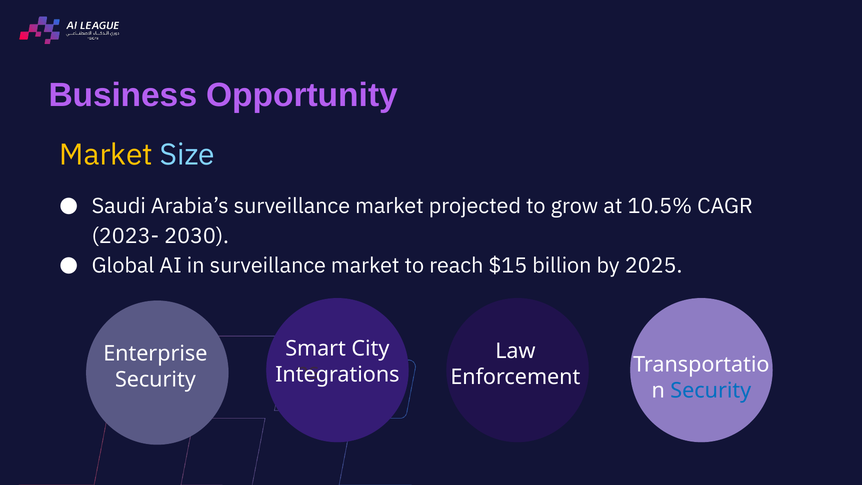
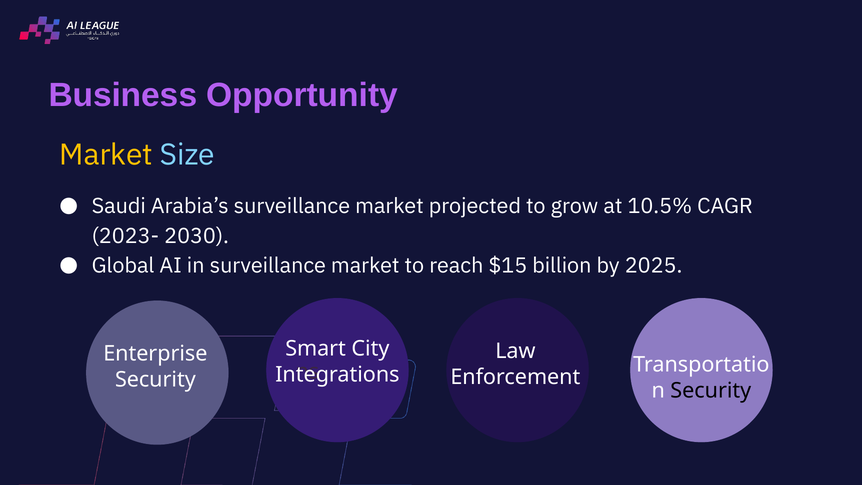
Security at (711, 390) colour: blue -> black
